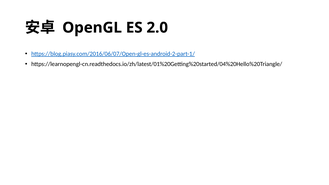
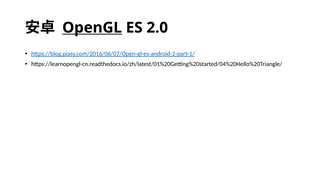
OpenGL underline: none -> present
